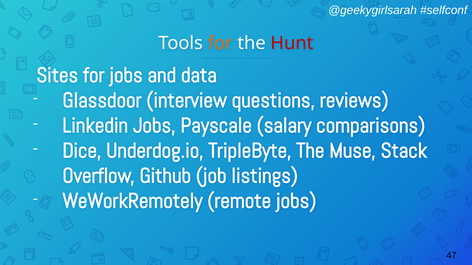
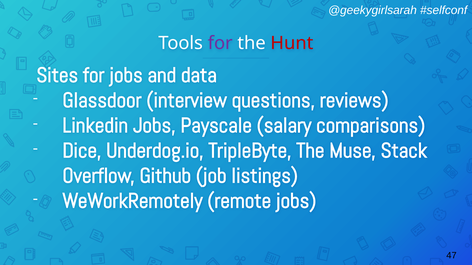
for at (220, 43) colour: orange -> purple
